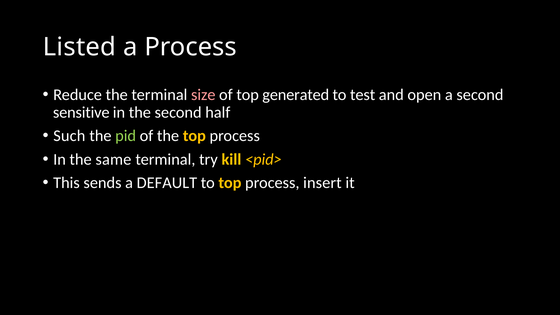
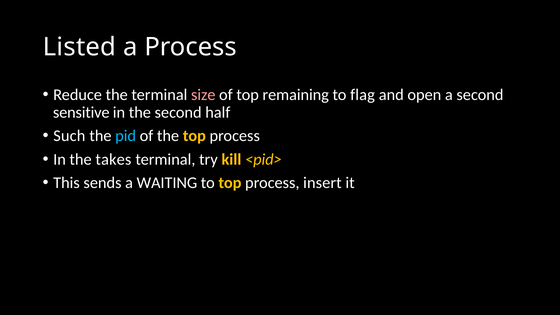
generated: generated -> remaining
test: test -> flag
pid colour: light green -> light blue
same: same -> takes
DEFAULT: DEFAULT -> WAITING
